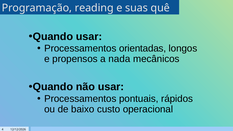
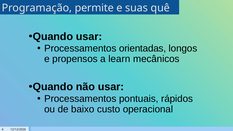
reading: reading -> permite
nada: nada -> learn
